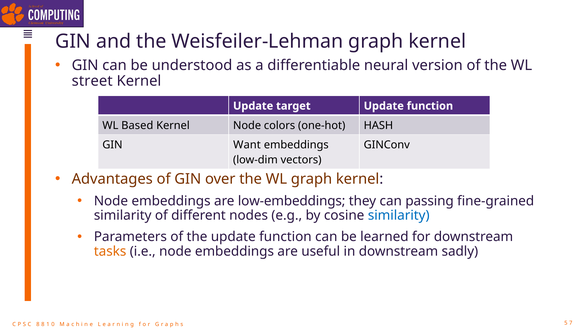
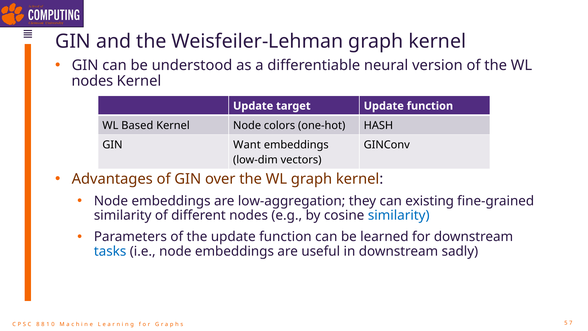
street at (92, 81): street -> nodes
low-embeddings: low-embeddings -> low-aggregation
passing: passing -> existing
tasks colour: orange -> blue
